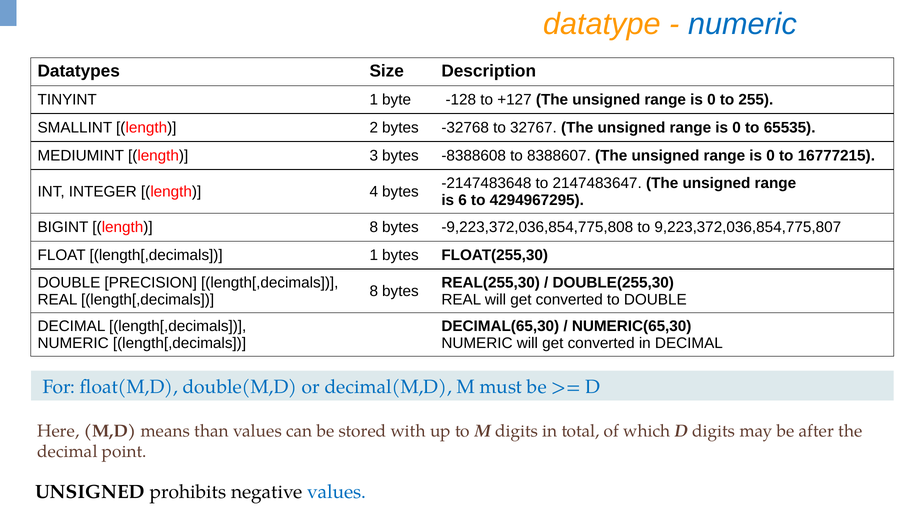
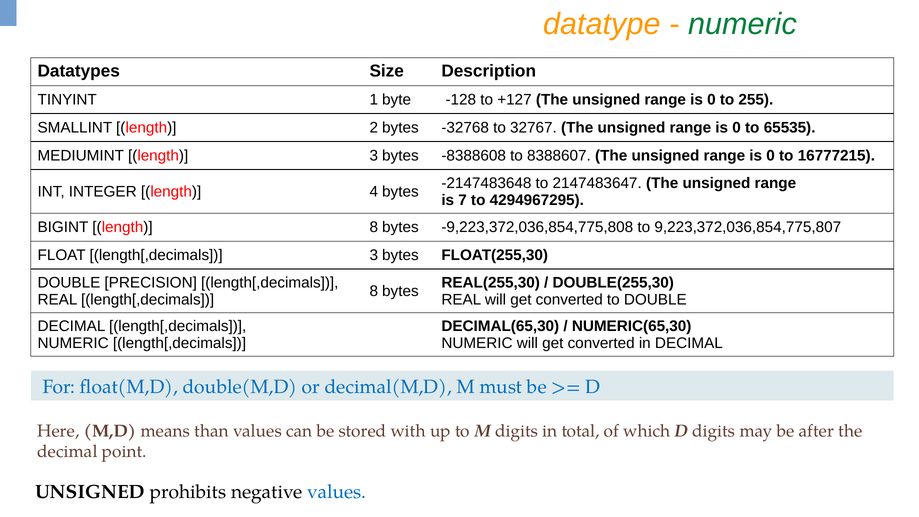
numeric at (743, 24) colour: blue -> green
6: 6 -> 7
length[,decimals 1: 1 -> 3
